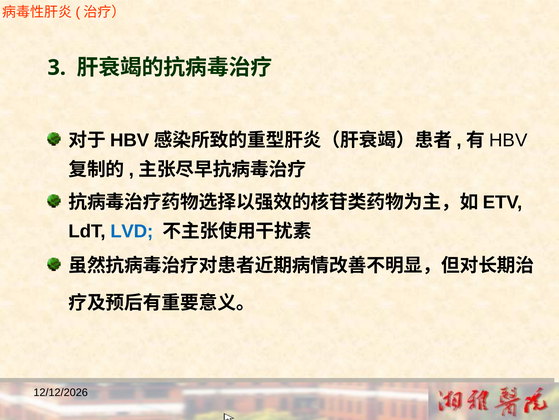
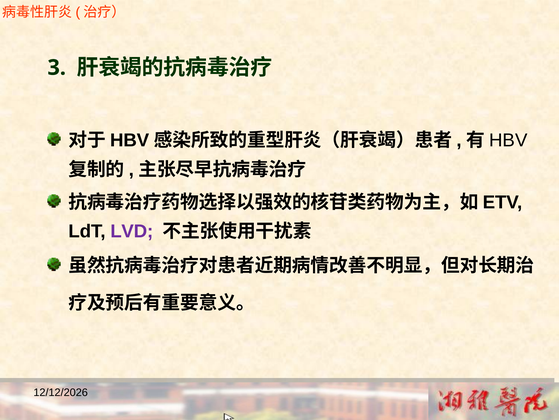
LVD colour: blue -> purple
